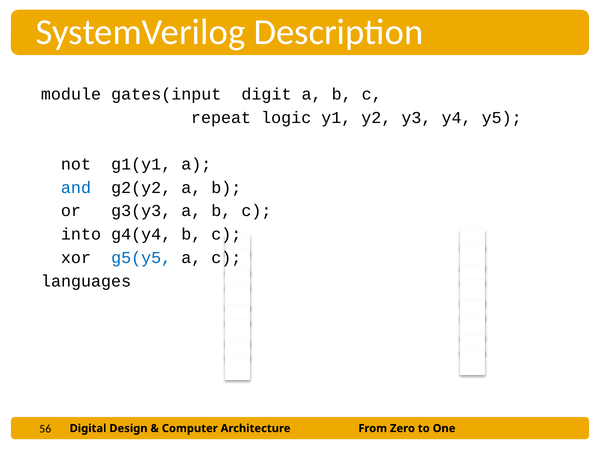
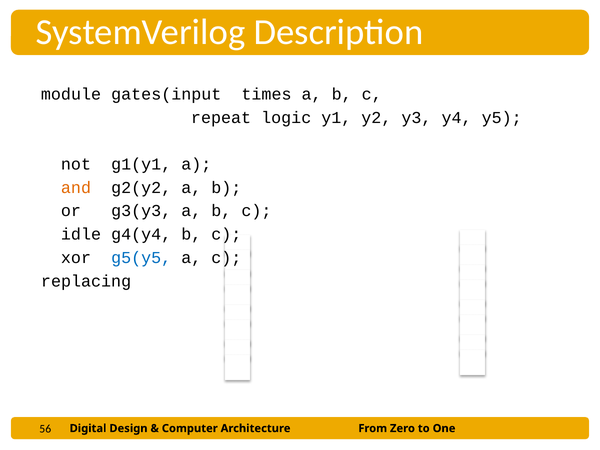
digit: digit -> times
and colour: blue -> orange
into: into -> idle
languages: languages -> replacing
